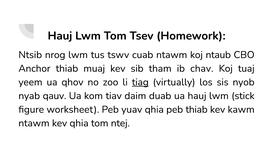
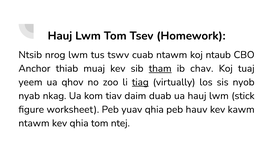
tham underline: none -> present
qauv: qauv -> nkag
peb thiab: thiab -> hauv
